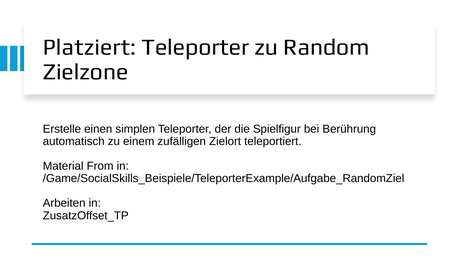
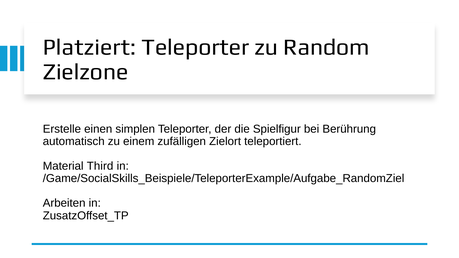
From: From -> Third
